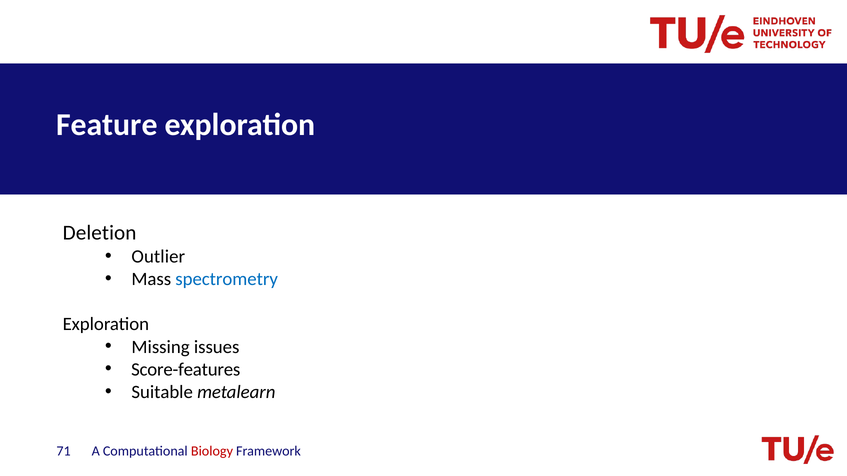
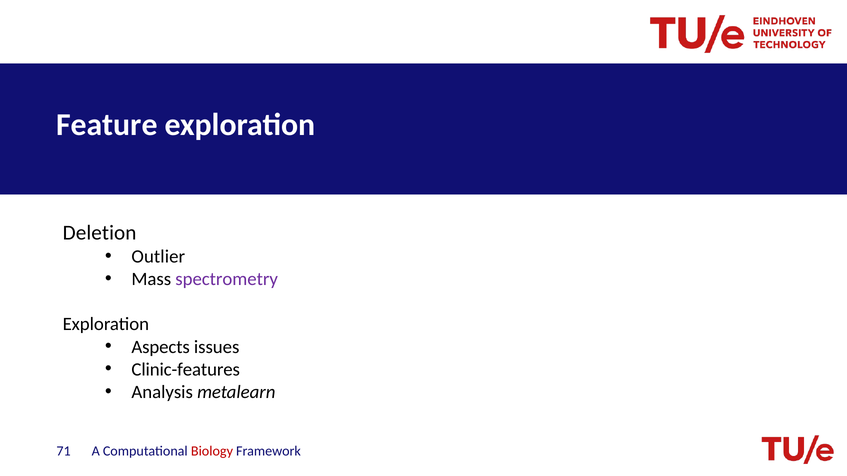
spectrometry colour: blue -> purple
Missing: Missing -> Aspects
Score-features: Score-features -> Clinic-features
Suitable: Suitable -> Analysis
